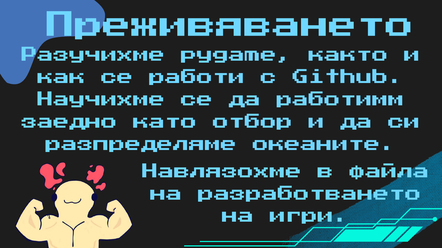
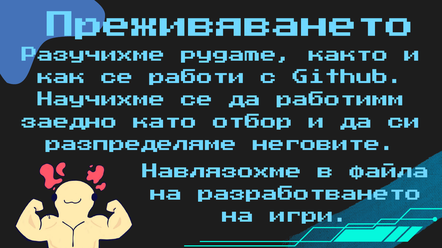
океаните: океаните -> неговите
